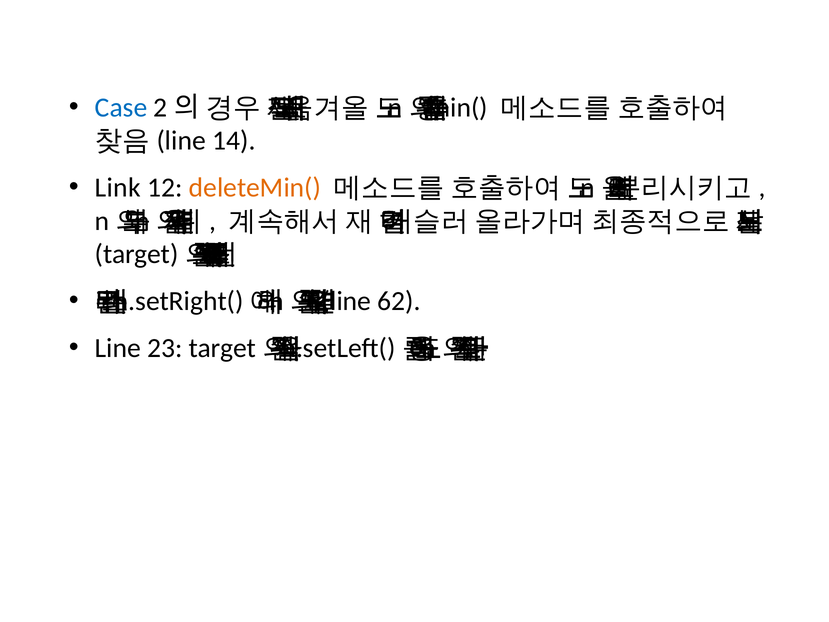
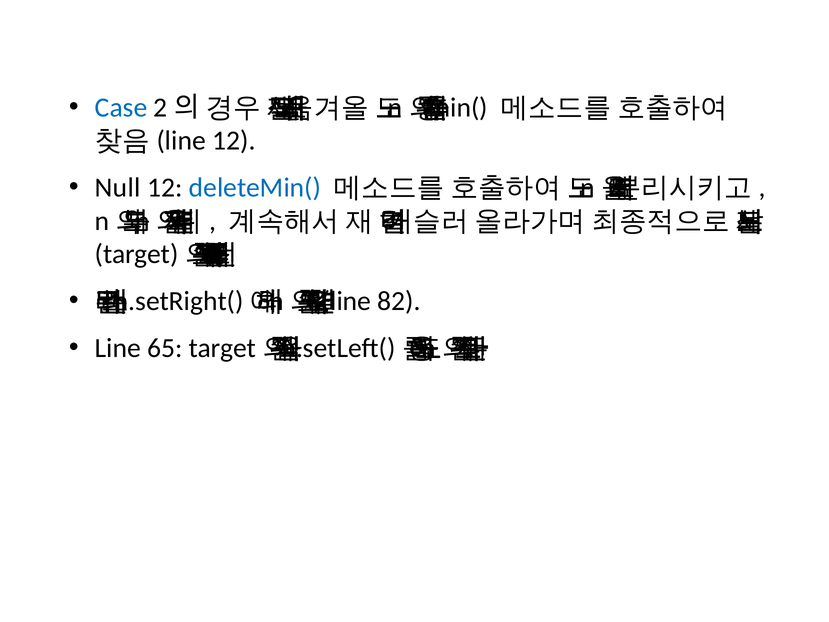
14 at (234, 141): 14 -> 12
Link: Link -> Null
deleteMin( colour: orange -> blue
62: 62 -> 82
23: 23 -> 65
